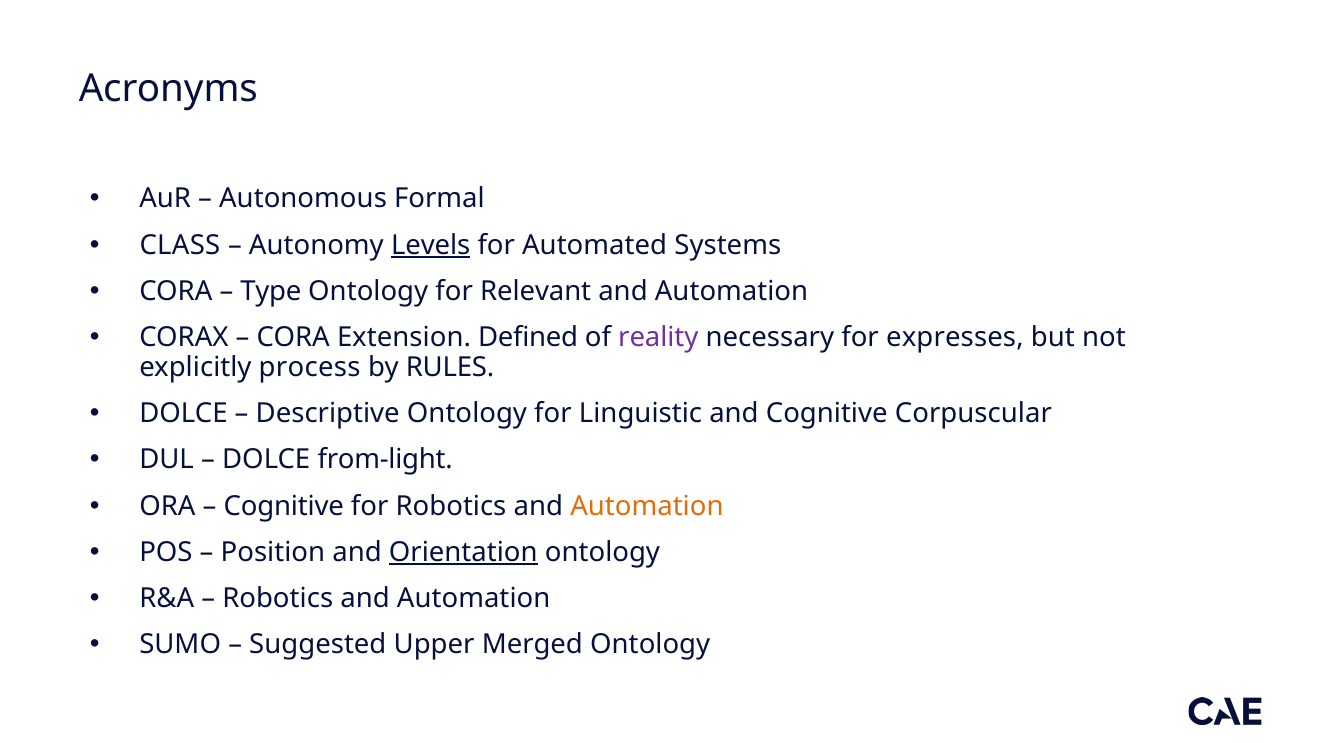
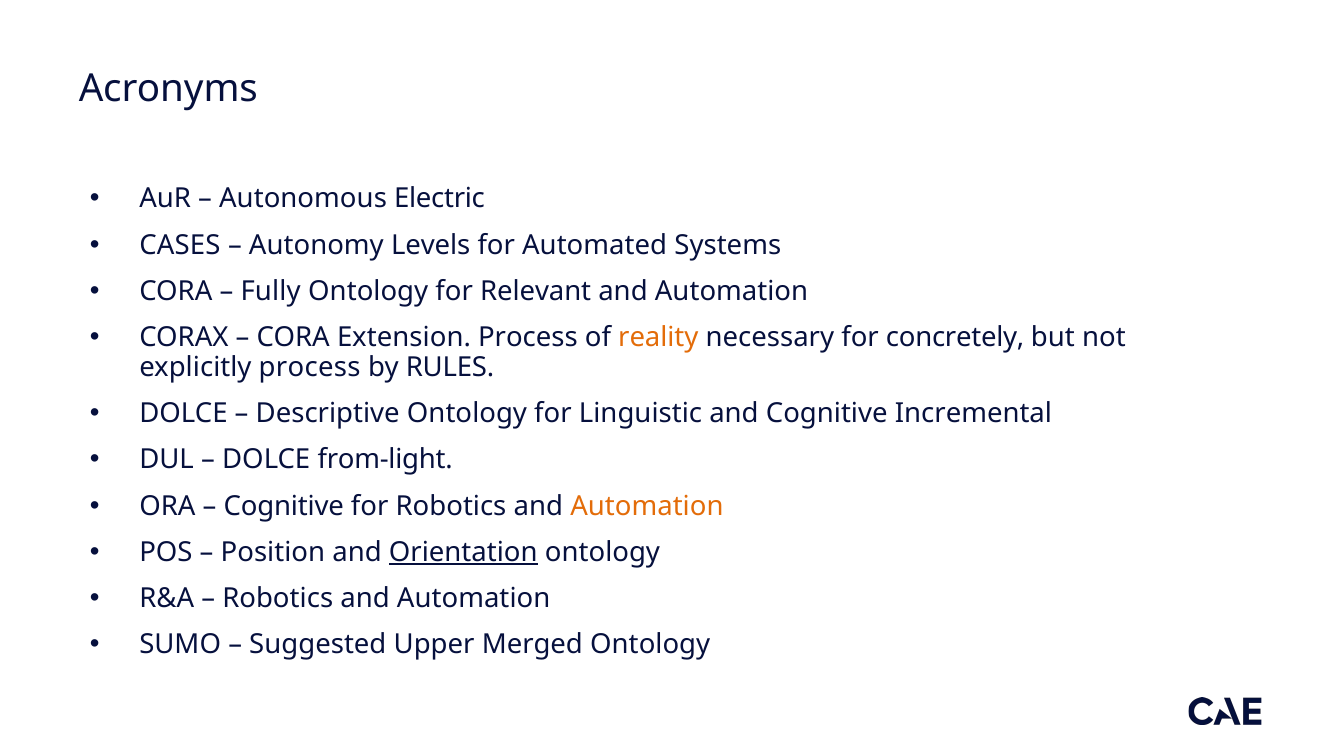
Formal: Formal -> Electric
CLASS: CLASS -> CASES
Levels underline: present -> none
Type: Type -> Fully
Extension Defined: Defined -> Process
reality colour: purple -> orange
expresses: expresses -> concretely
Corpuscular: Corpuscular -> Incremental
